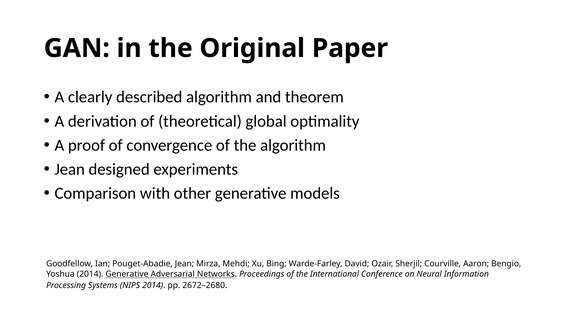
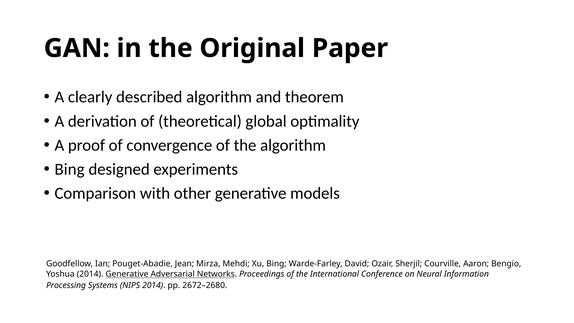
Jean at (70, 169): Jean -> Bing
